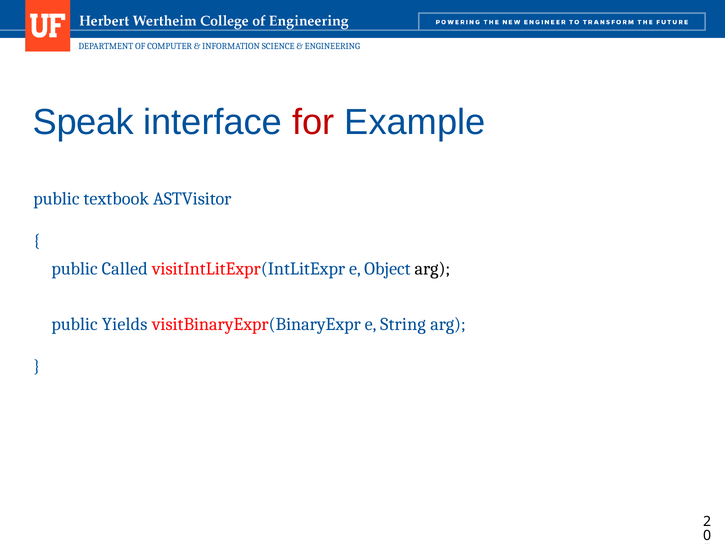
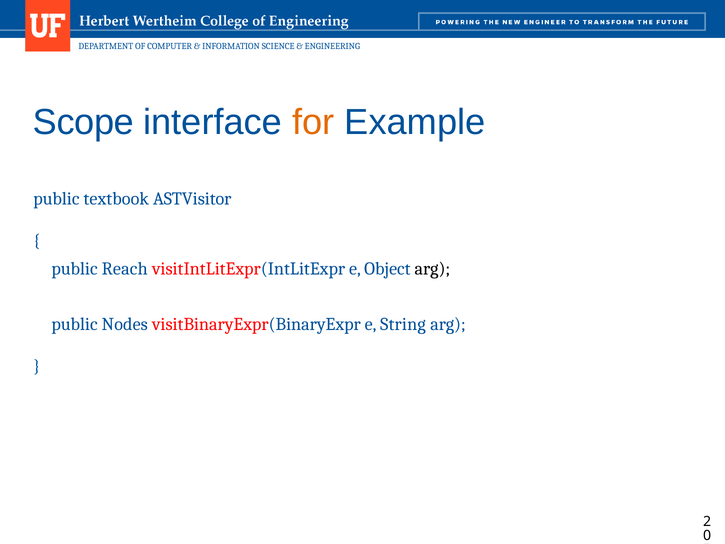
Speak: Speak -> Scope
for colour: red -> orange
Called: Called -> Reach
Yields: Yields -> Nodes
